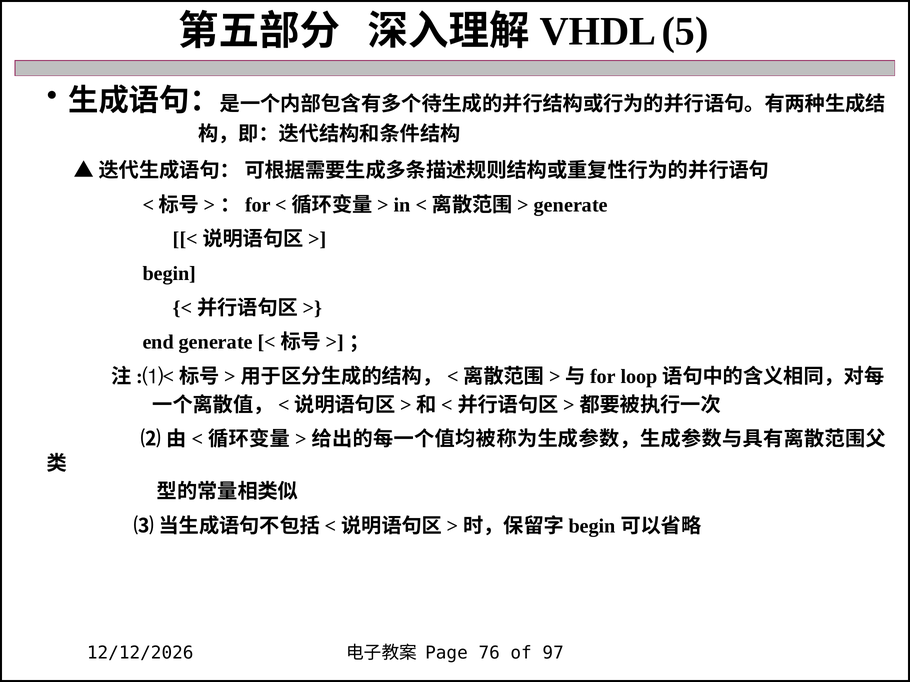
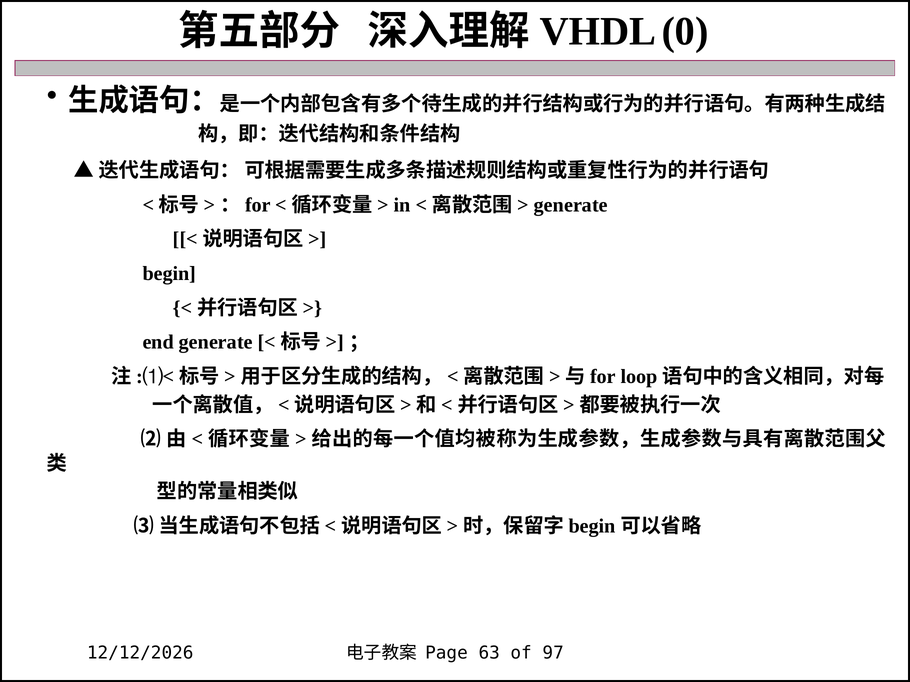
5: 5 -> 0
76: 76 -> 63
